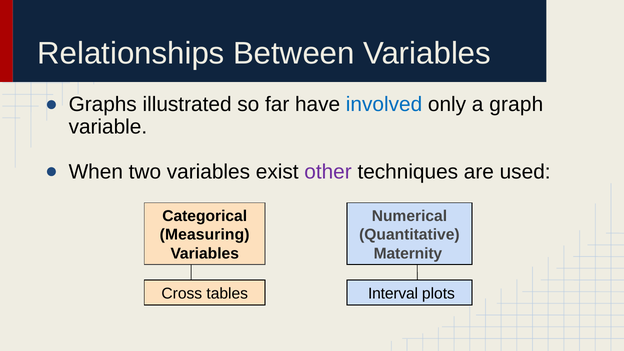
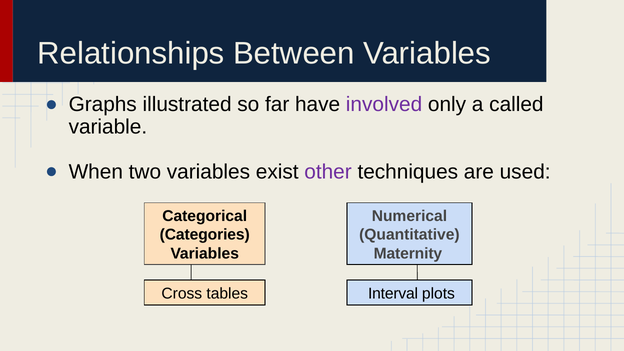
involved colour: blue -> purple
graph: graph -> called
Measuring: Measuring -> Categories
